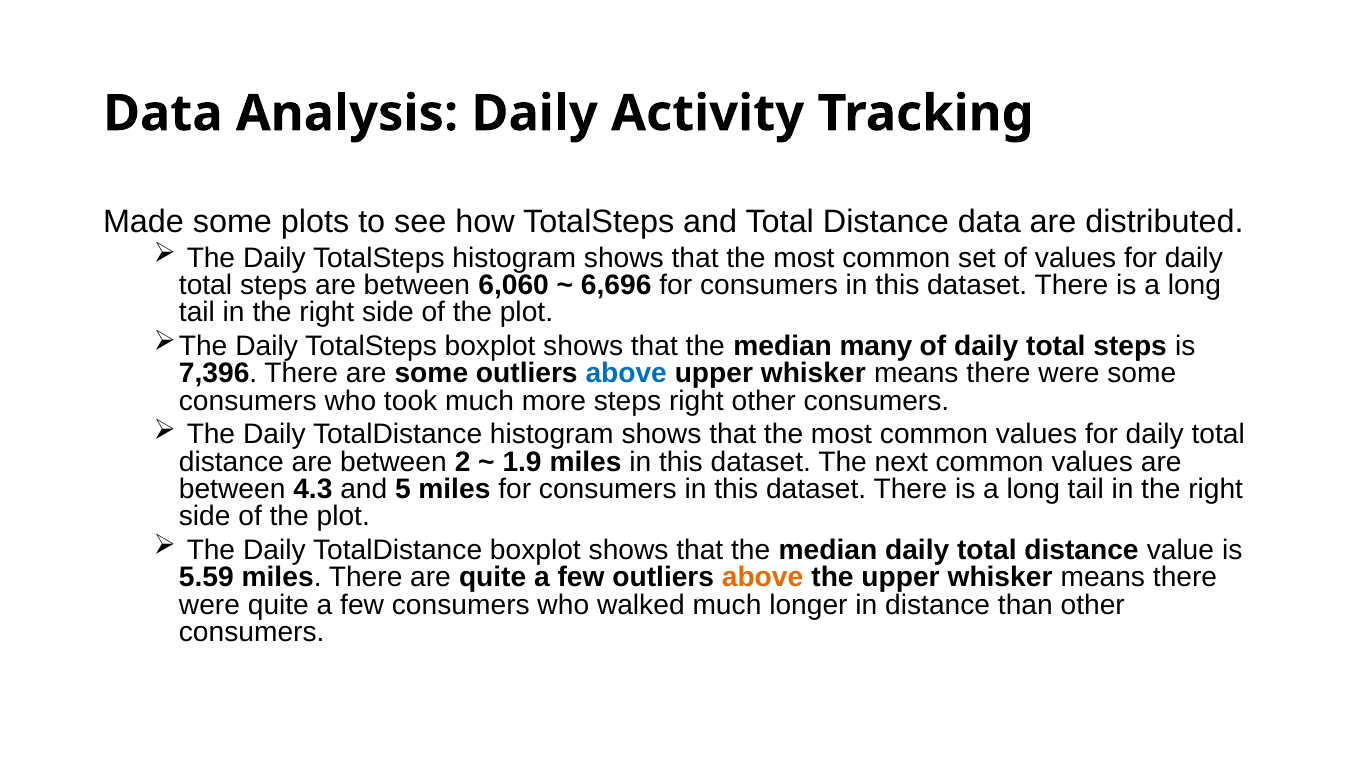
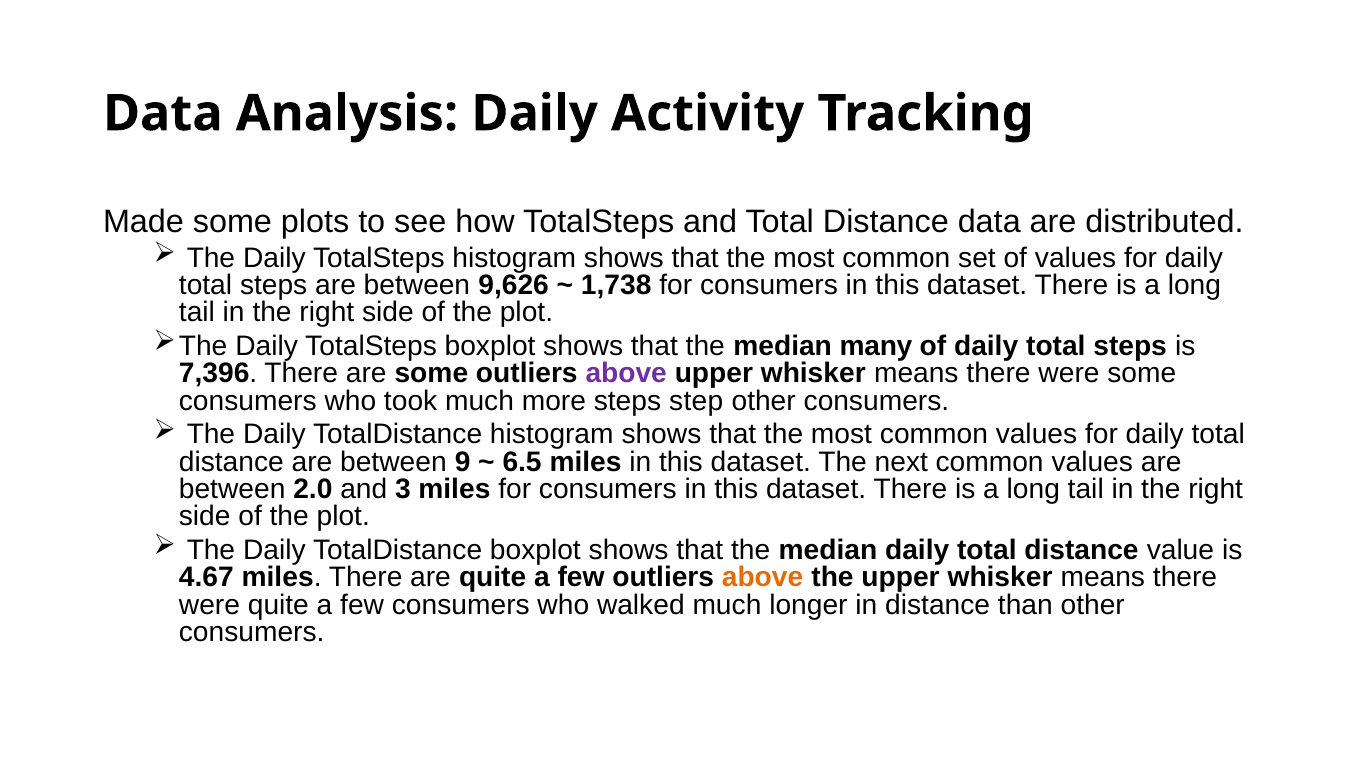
6,060: 6,060 -> 9,626
6,696: 6,696 -> 1,738
above at (626, 373) colour: blue -> purple
steps right: right -> step
2: 2 -> 9
1.9: 1.9 -> 6.5
4.3: 4.3 -> 2.0
5: 5 -> 3
5.59: 5.59 -> 4.67
